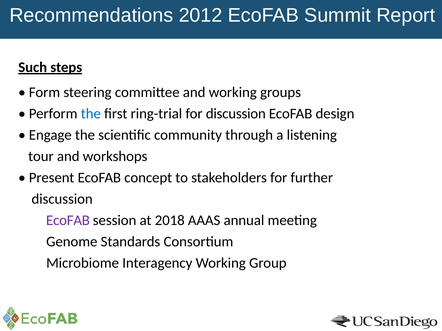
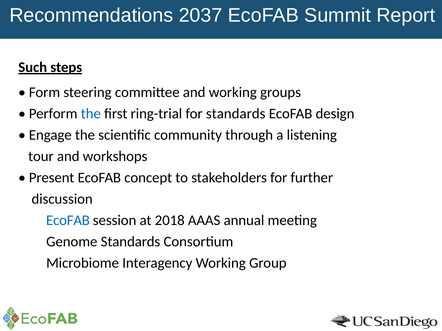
2012: 2012 -> 2037
for discussion: discussion -> standards
EcoFAB at (68, 221) colour: purple -> blue
